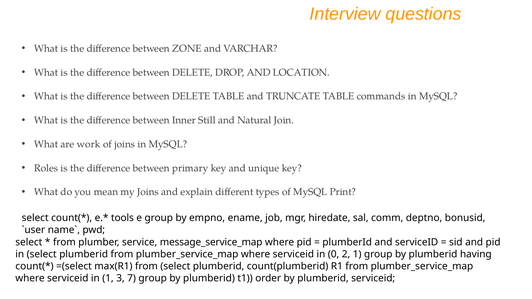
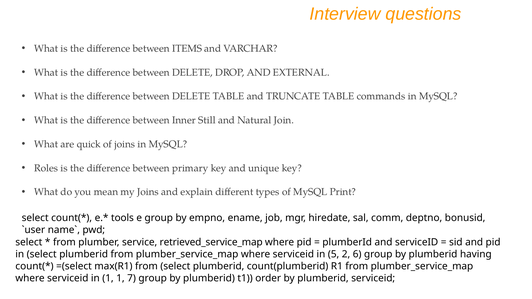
ZONE: ZONE -> ITEMS
LOCATION: LOCATION -> EXTERNAL
work: work -> quick
message_service_map: message_service_map -> retrieved_service_map
0: 0 -> 5
2 1: 1 -> 6
1 3: 3 -> 1
